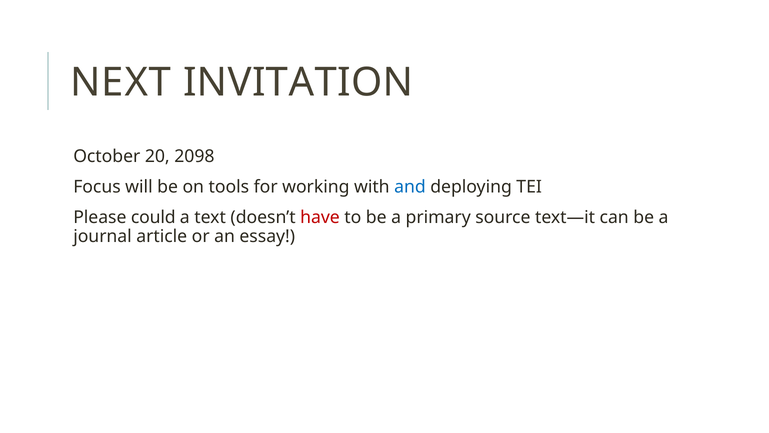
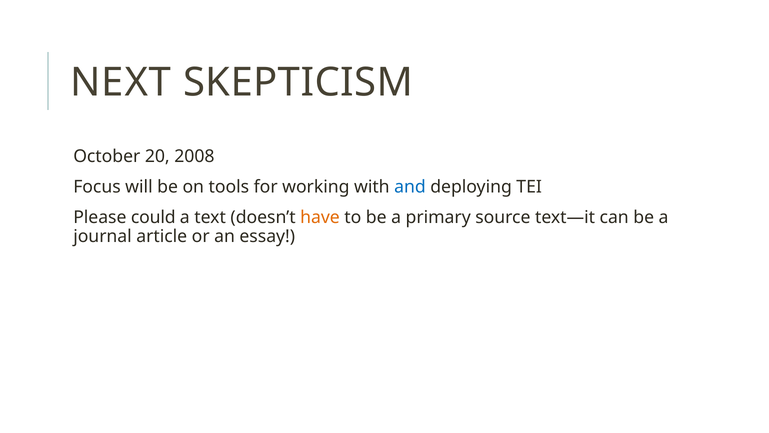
INVITATION: INVITATION -> SKEPTICISM
2098: 2098 -> 2008
have colour: red -> orange
